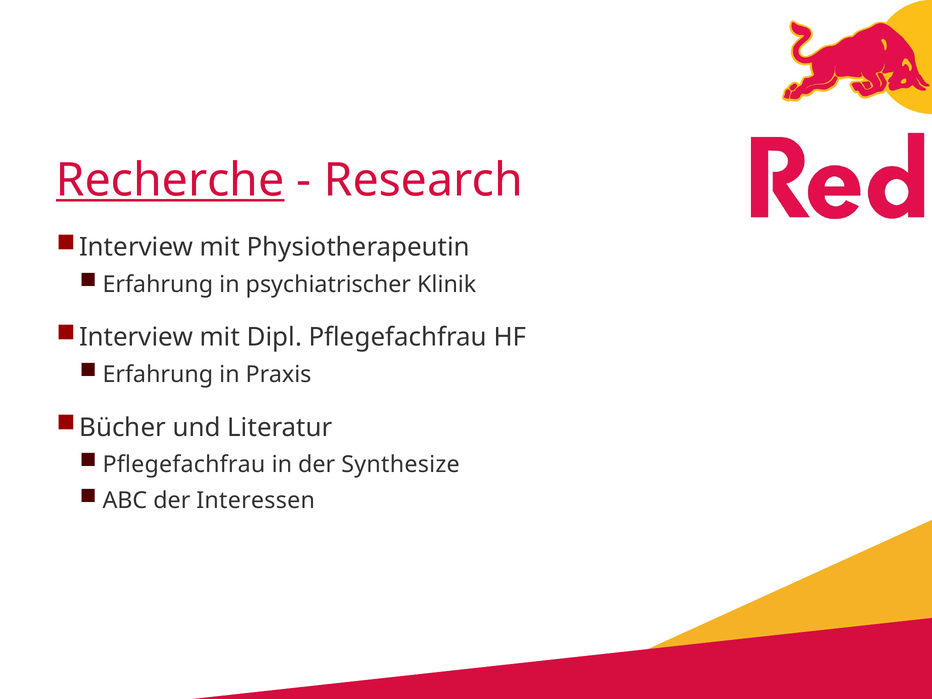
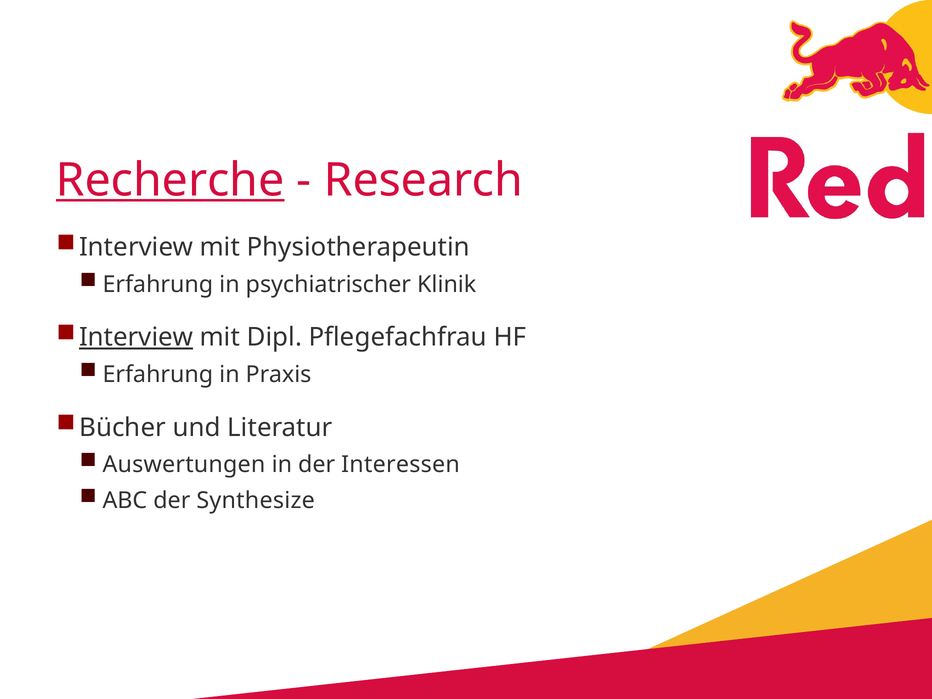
Interview at (136, 337) underline: none -> present
Pflegefachfrau at (184, 465): Pflegefachfrau -> Auswertungen
Synthesize: Synthesize -> Interessen
Interessen: Interessen -> Synthesize
